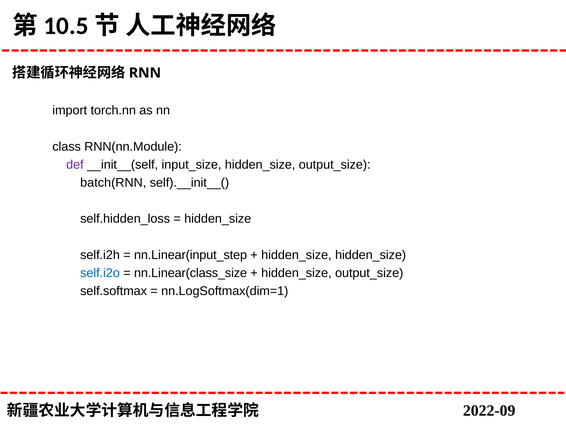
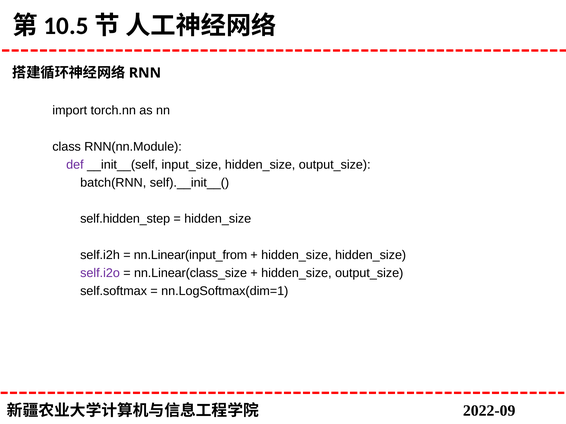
self.hidden_loss: self.hidden_loss -> self.hidden_step
nn.Linear(input_step: nn.Linear(input_step -> nn.Linear(input_from
self.i2o colour: blue -> purple
